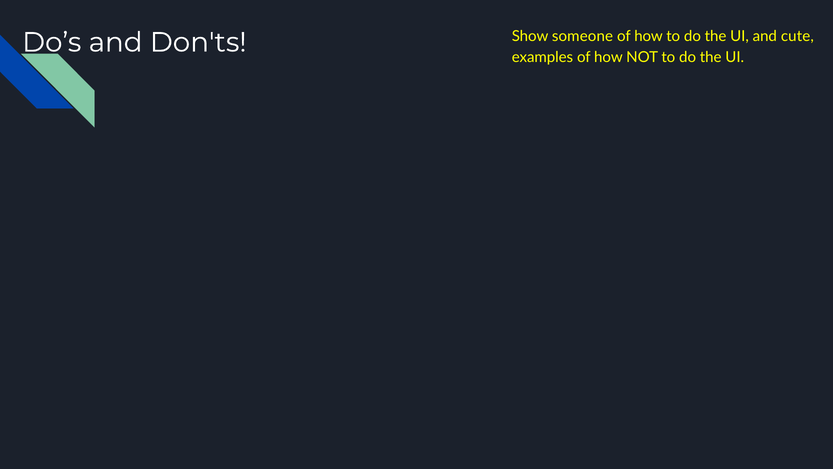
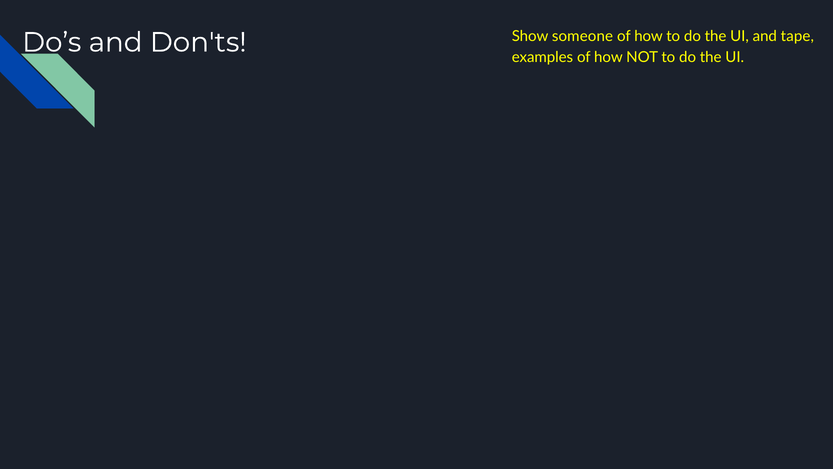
cute: cute -> tape
